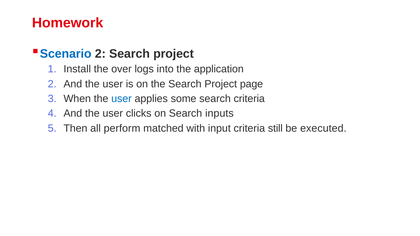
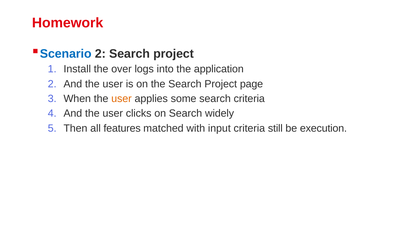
user at (121, 99) colour: blue -> orange
inputs: inputs -> widely
perform: perform -> features
executed: executed -> execution
